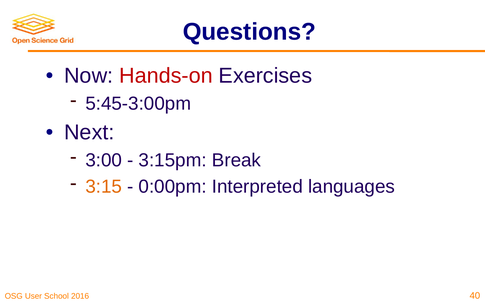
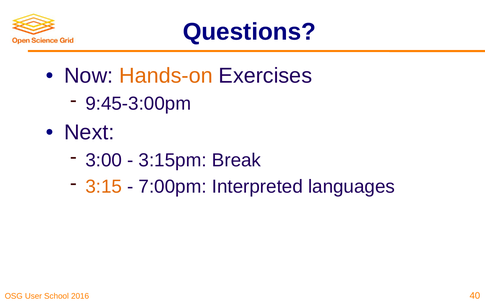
Hands-on colour: red -> orange
5:45-3:00pm: 5:45-3:00pm -> 9:45-3:00pm
0:00pm: 0:00pm -> 7:00pm
